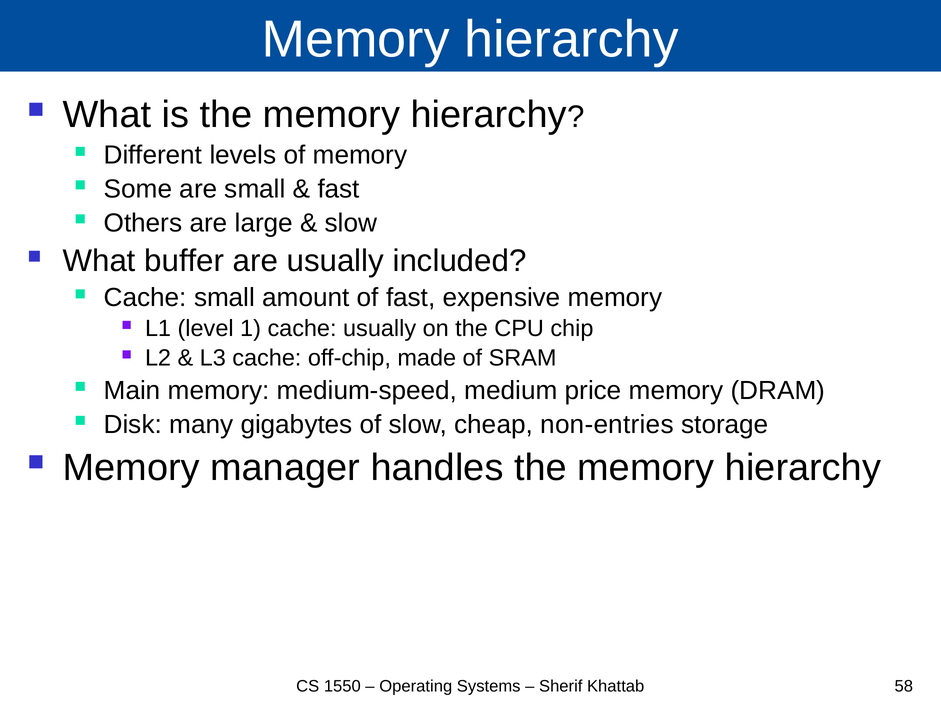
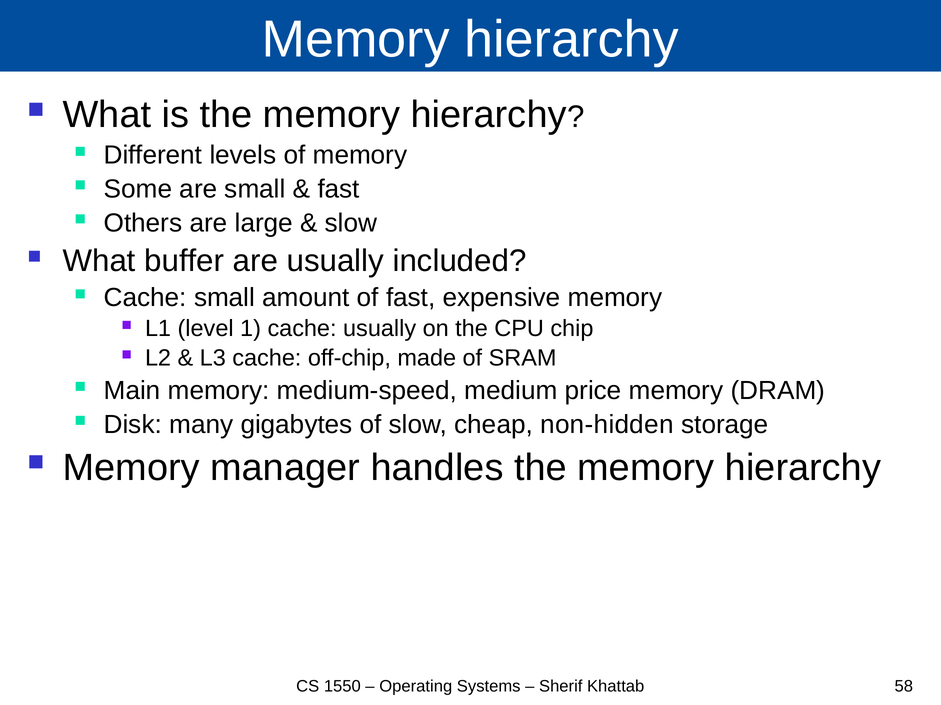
non-entries: non-entries -> non-hidden
